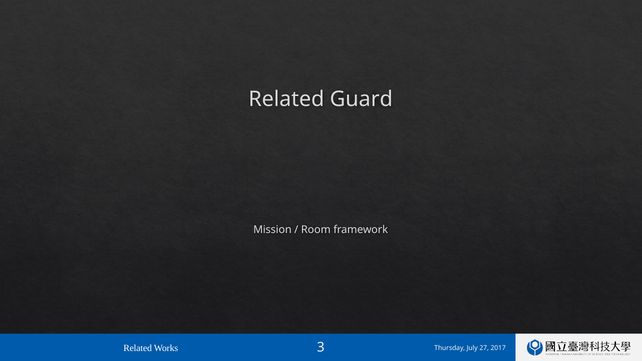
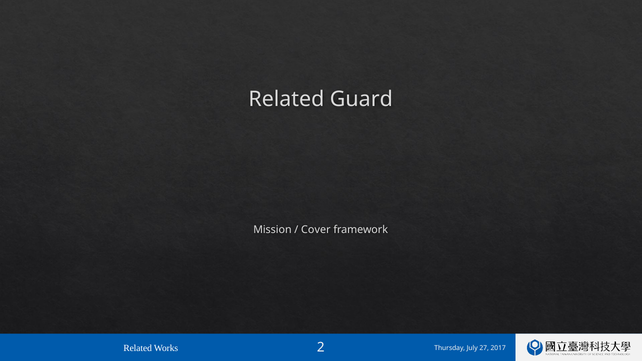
Room: Room -> Cover
3: 3 -> 2
